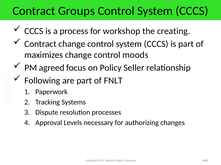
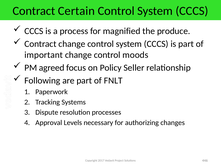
Groups: Groups -> Certain
workshop: workshop -> magnified
creating: creating -> produce
maximizes: maximizes -> important
